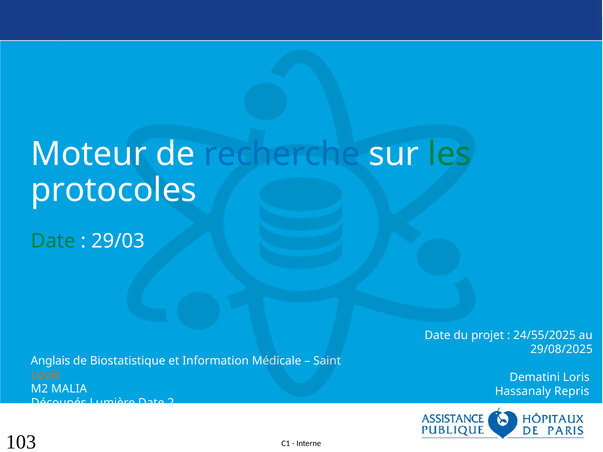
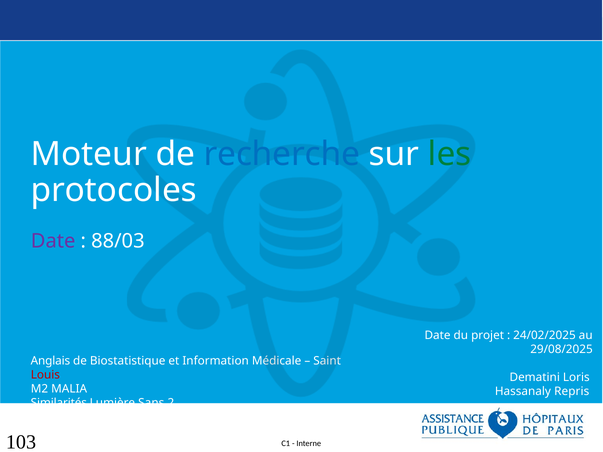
Date at (53, 241) colour: green -> purple
29/03: 29/03 -> 88/03
24/55/2025: 24/55/2025 -> 24/02/2025
Louis colour: orange -> red
Découpés: Découpés -> Similarités
Lumière Date: Date -> Sans
